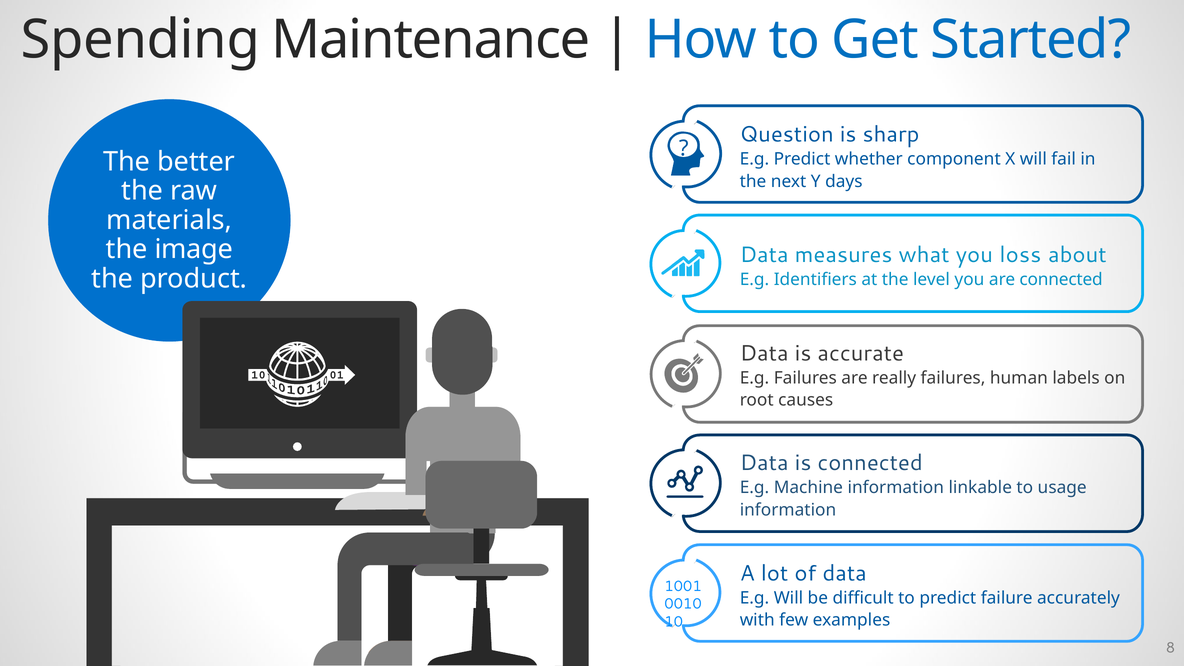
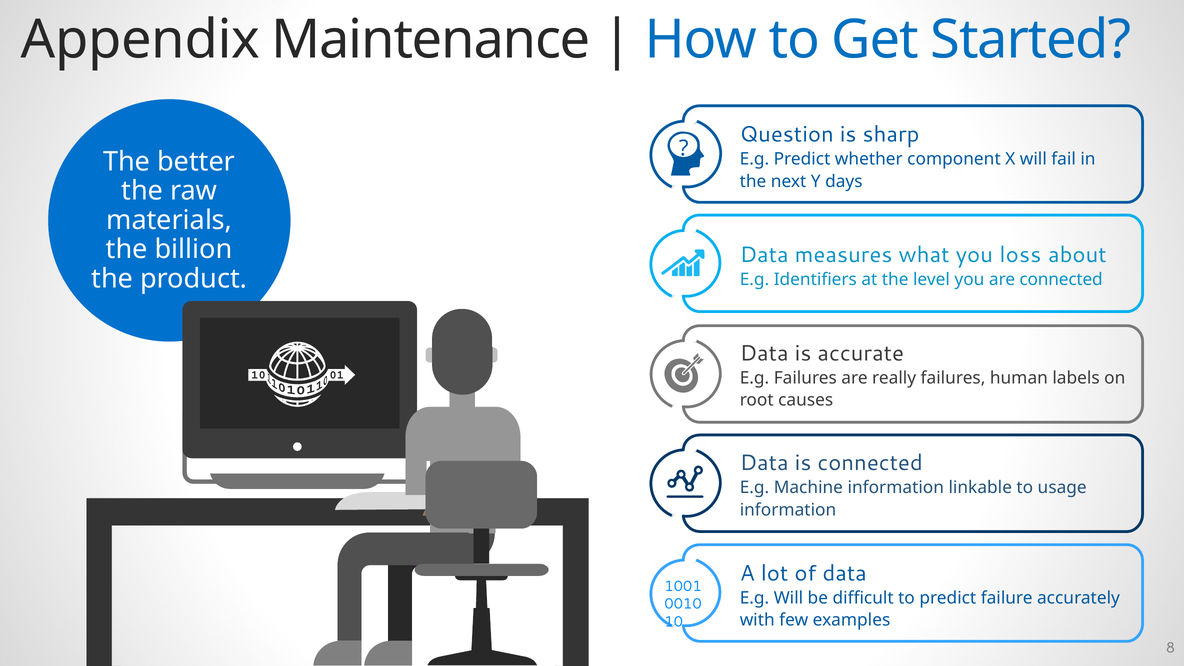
Spending: Spending -> Appendix
image: image -> billion
